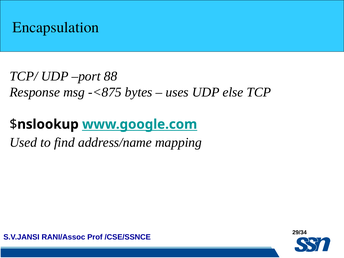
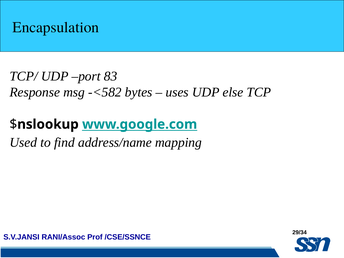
88: 88 -> 83
-<875: -<875 -> -<582
